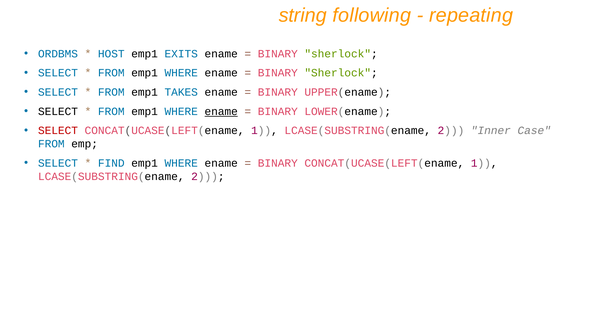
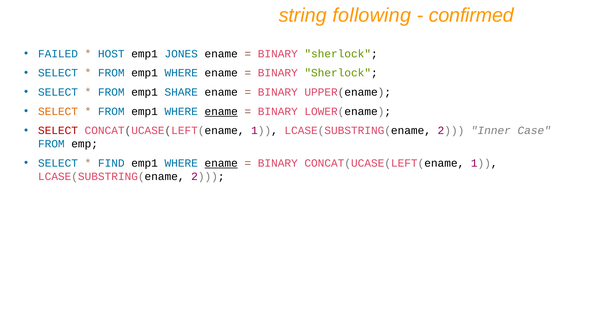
repeating: repeating -> confirmed
ORDBMS: ORDBMS -> FAILED
EXITS: EXITS -> JONES
TAKES: TAKES -> SHARE
SELECT at (58, 111) colour: black -> orange
ename at (221, 163) underline: none -> present
